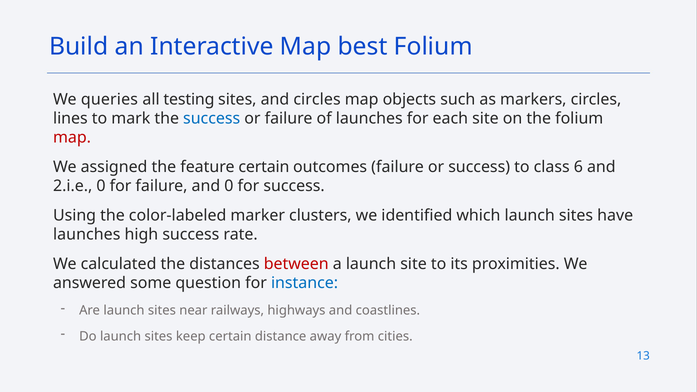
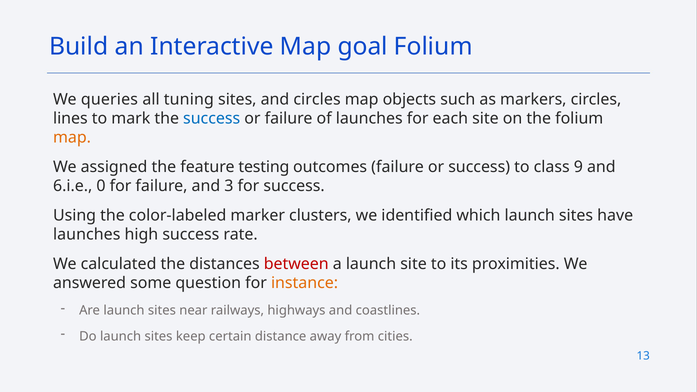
best: best -> goal
testing: testing -> tuning
map at (72, 138) colour: red -> orange
feature certain: certain -> testing
6: 6 -> 9
2.i.e: 2.i.e -> 6.i.e
and 0: 0 -> 3
instance colour: blue -> orange
